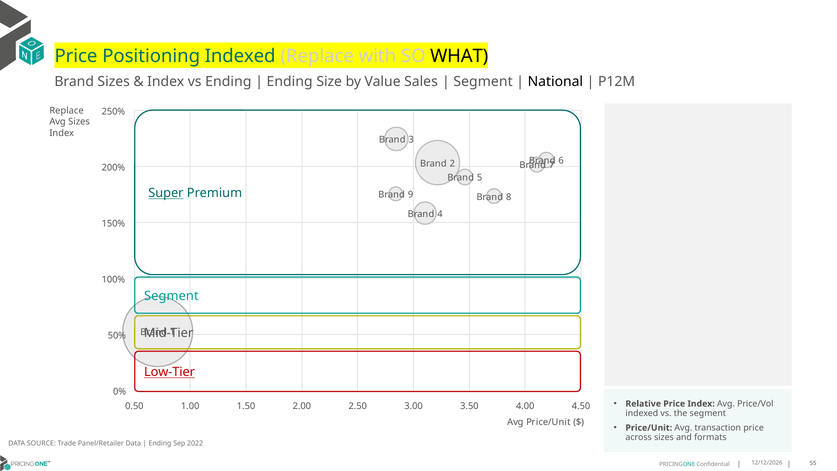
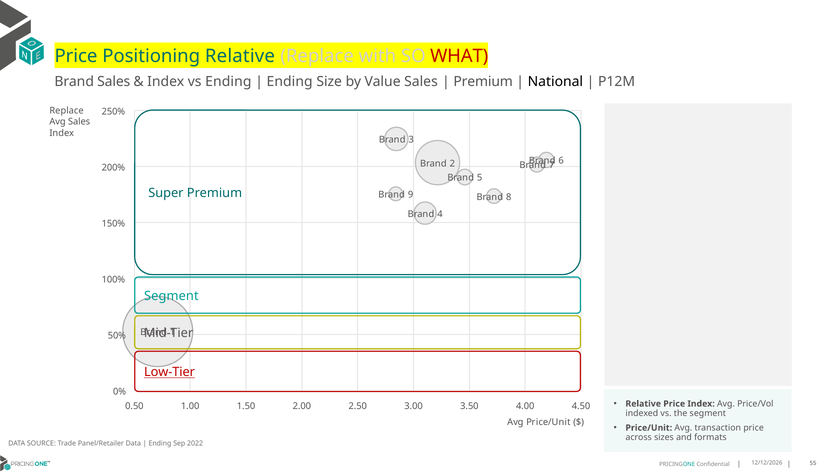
Positioning Indexed: Indexed -> Relative
WHAT colour: black -> red
Brand Sizes: Sizes -> Sales
Segment at (483, 82): Segment -> Premium
Avg Sizes: Sizes -> Sales
Super underline: present -> none
